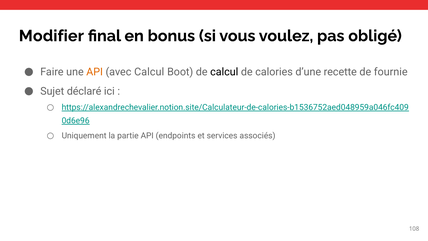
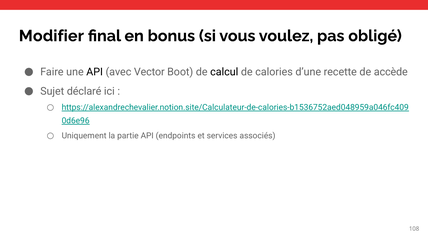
API at (95, 72) colour: orange -> black
avec Calcul: Calcul -> Vector
fournie: fournie -> accède
